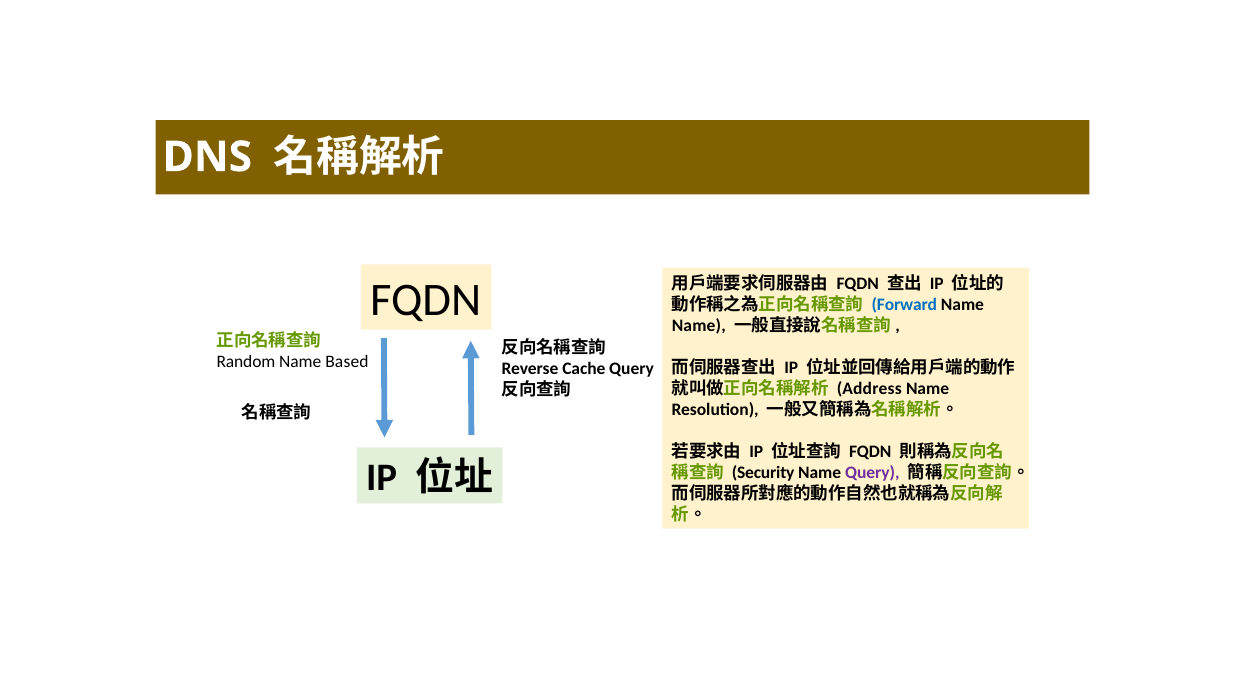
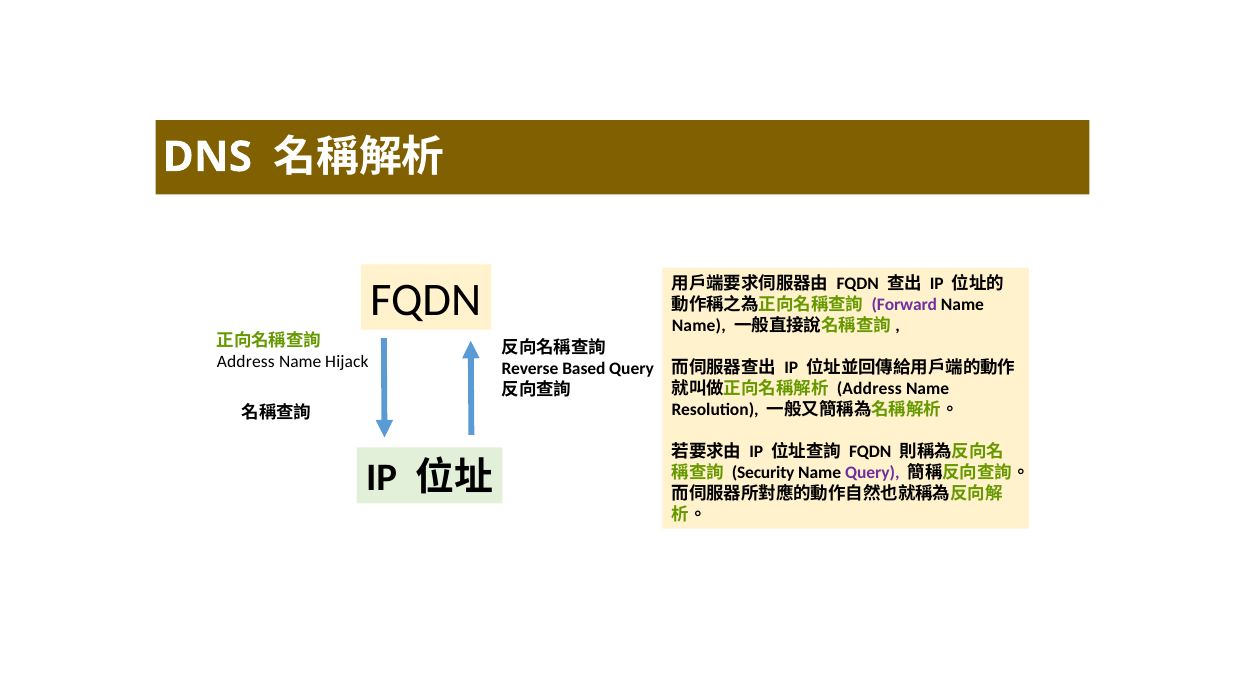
Forward colour: blue -> purple
Random at (246, 362): Random -> Address
Based: Based -> Hijack
Cache: Cache -> Based
